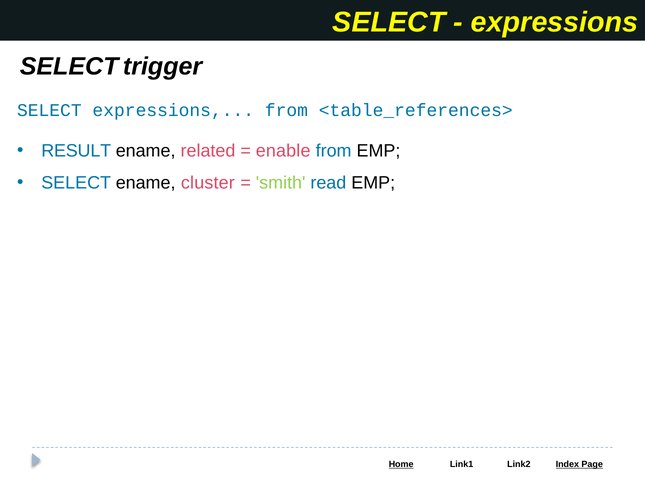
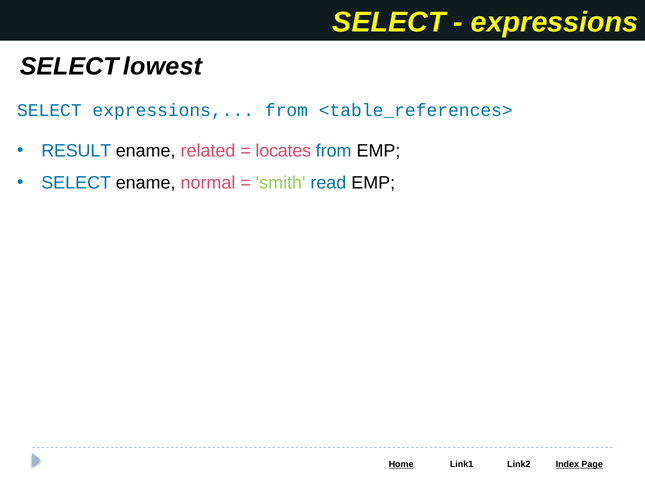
trigger: trigger -> lowest
enable: enable -> locates
cluster: cluster -> normal
